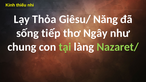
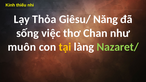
tiếp: tiếp -> việc
Ngây: Ngây -> Chan
chung: chung -> muôn
tại colour: light green -> yellow
